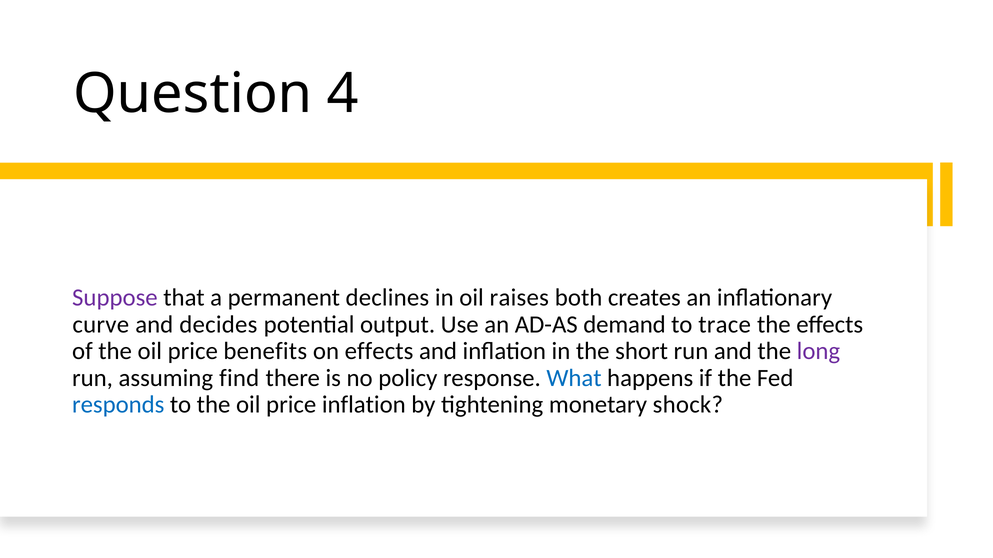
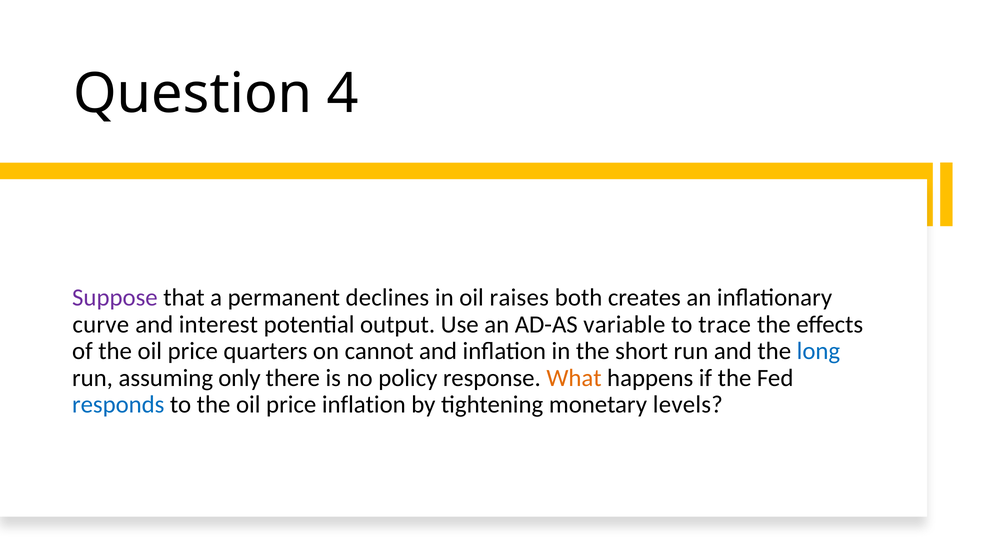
decides: decides -> interest
demand: demand -> variable
benefits: benefits -> quarters
on effects: effects -> cannot
long colour: purple -> blue
find: find -> only
What colour: blue -> orange
shock: shock -> levels
